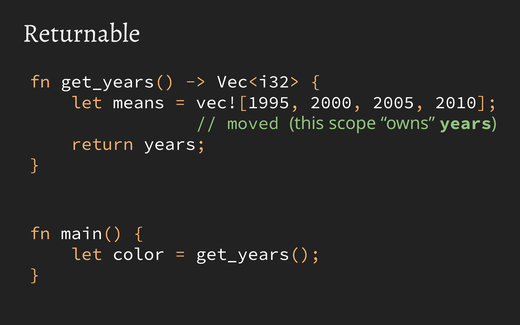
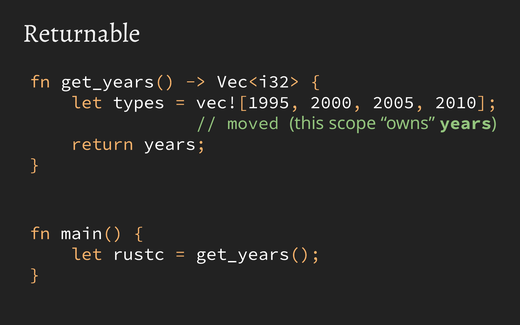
means: means -> types
color: color -> rustc
